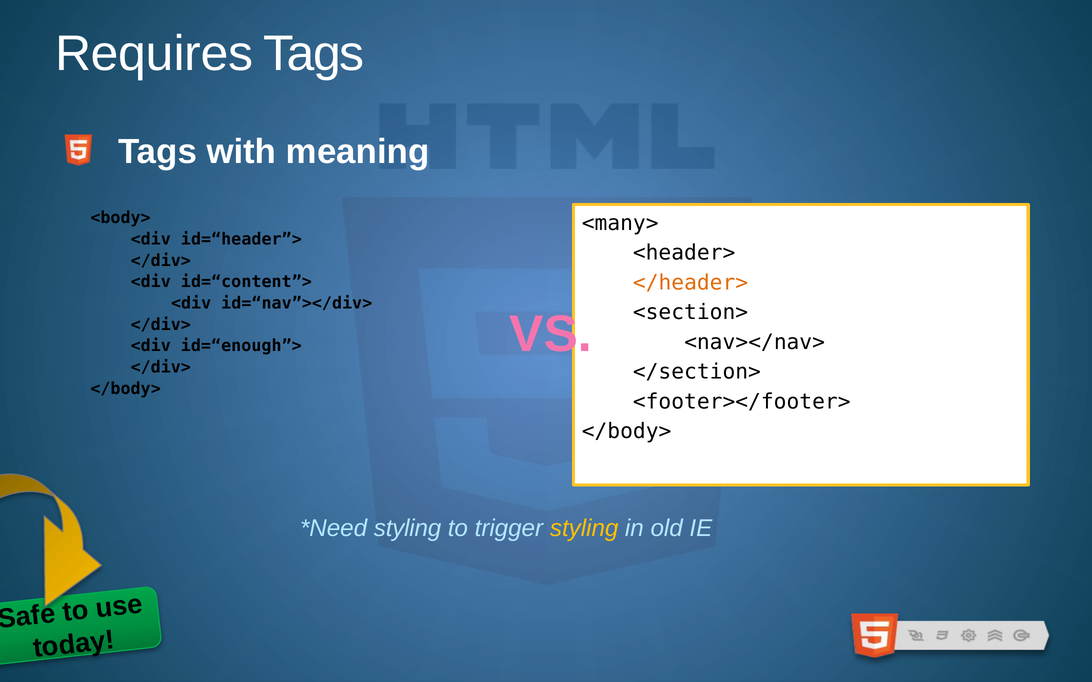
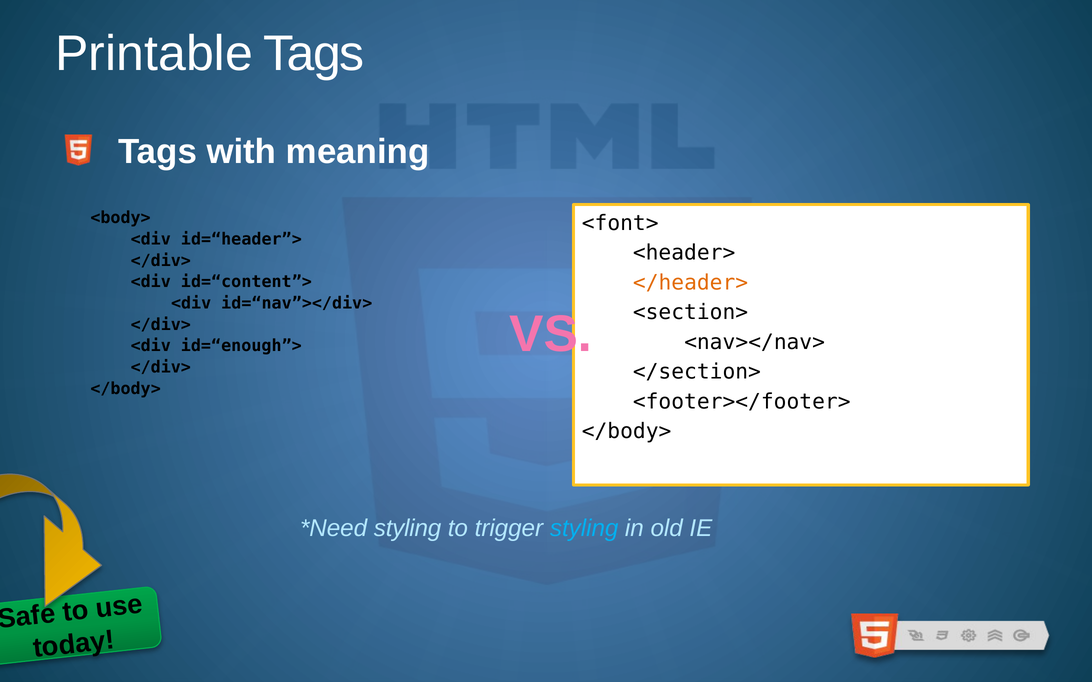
Requires: Requires -> Printable
<many>: <many> -> <font>
styling at (584, 529) colour: yellow -> light blue
